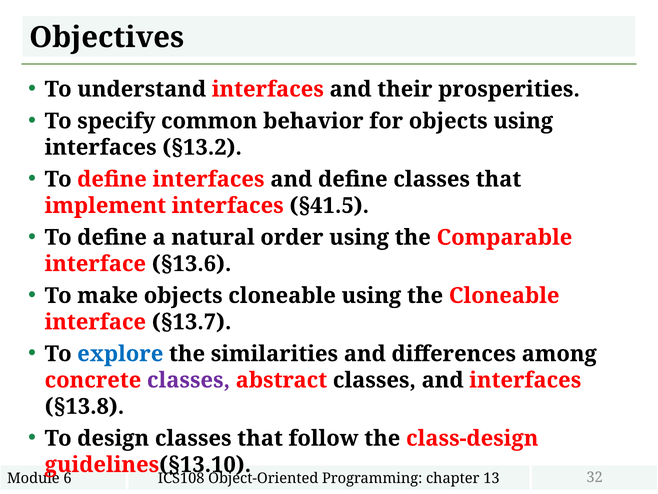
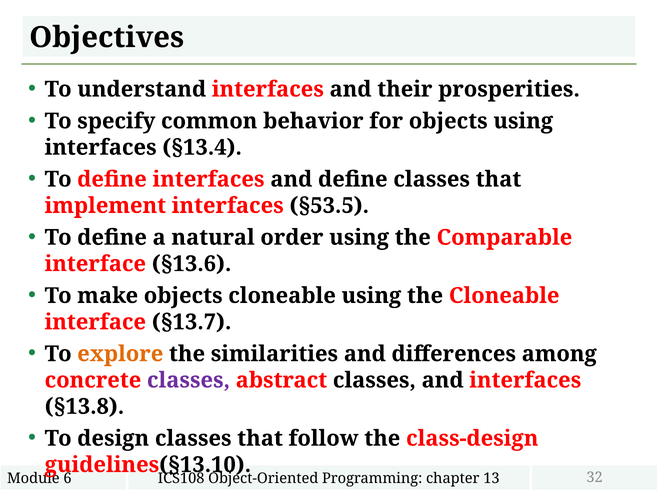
§13.2: §13.2 -> §13.4
§41.5: §41.5 -> §53.5
explore colour: blue -> orange
